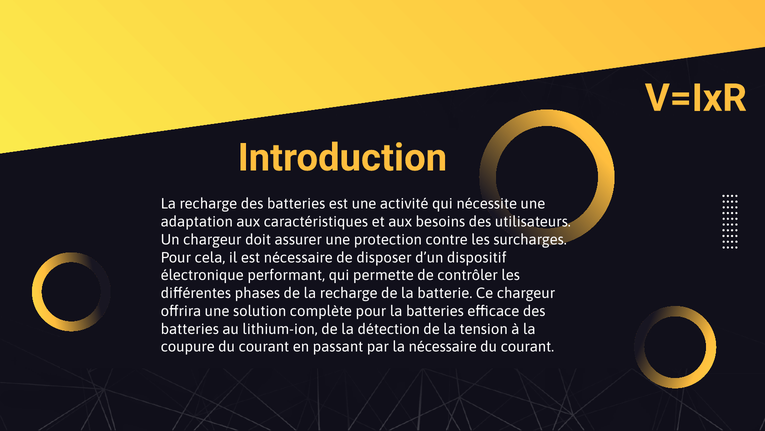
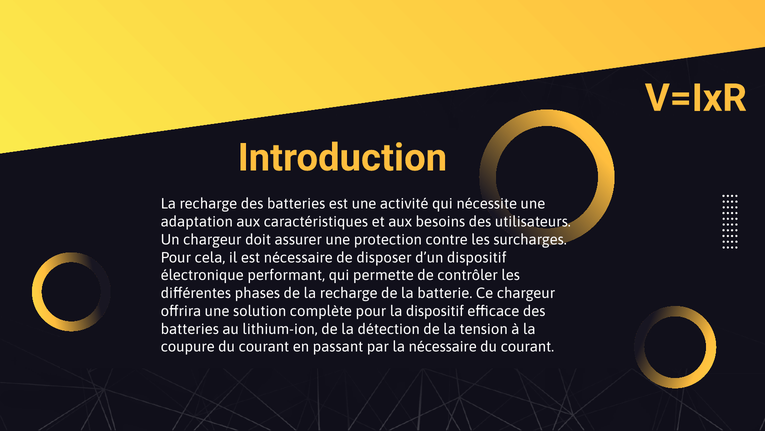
la batteries: batteries -> dispositif
